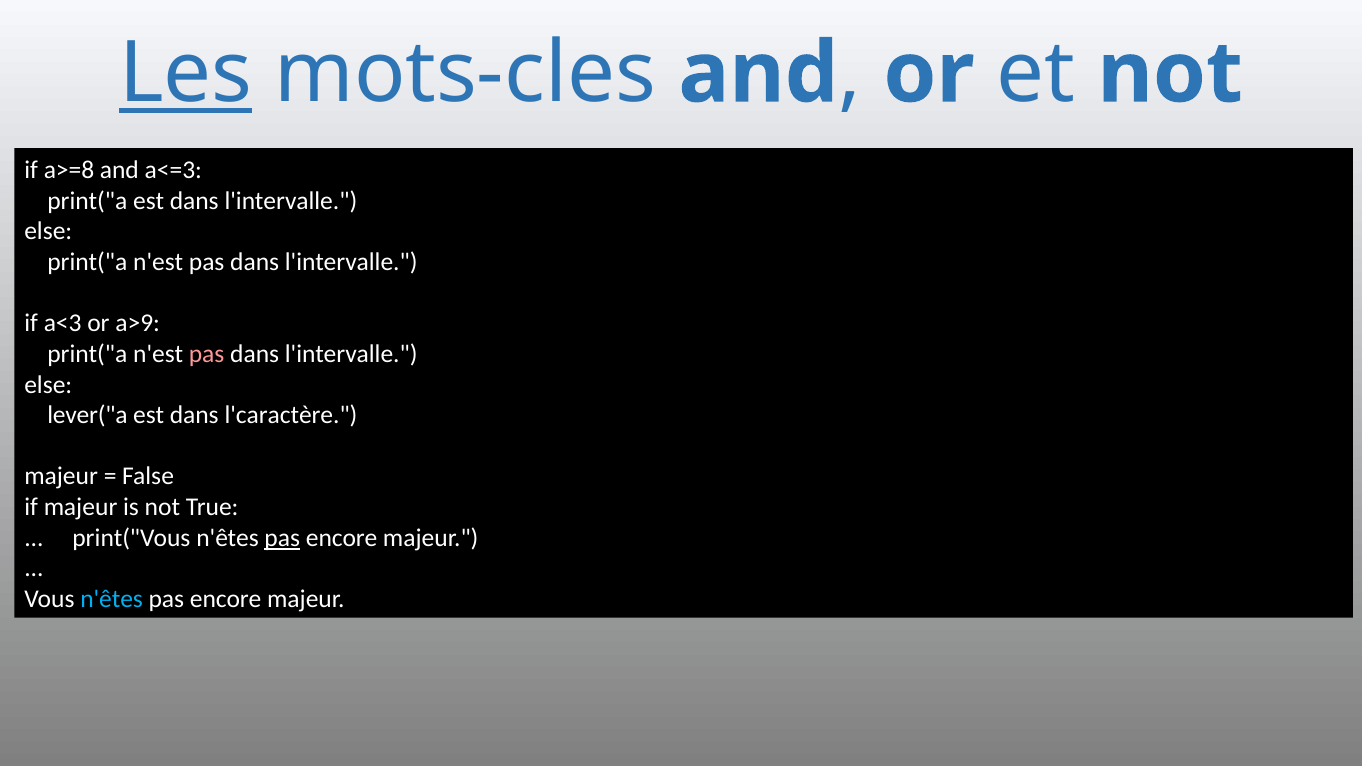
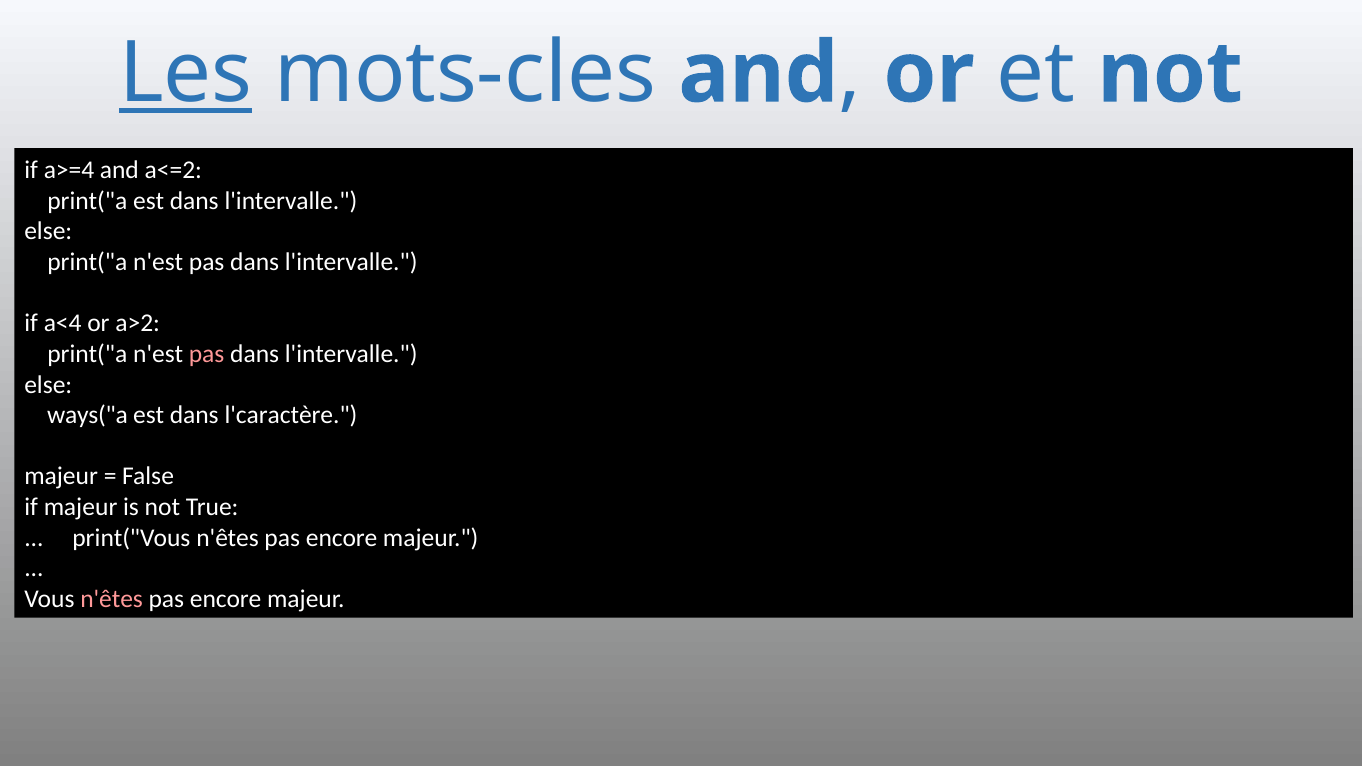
a>=8: a>=8 -> a>=4
a<=3: a<=3 -> a<=2
a<3: a<3 -> a<4
a>9: a>9 -> a>2
lever("a: lever("a -> ways("a
pas at (282, 538) underline: present -> none
n'êtes at (112, 599) colour: light blue -> pink
